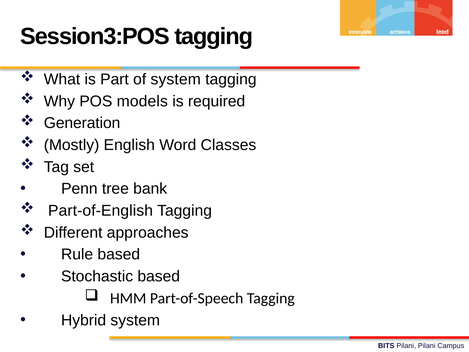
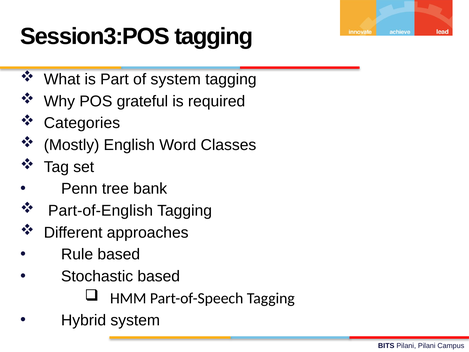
models: models -> grateful
Generation: Generation -> Categories
